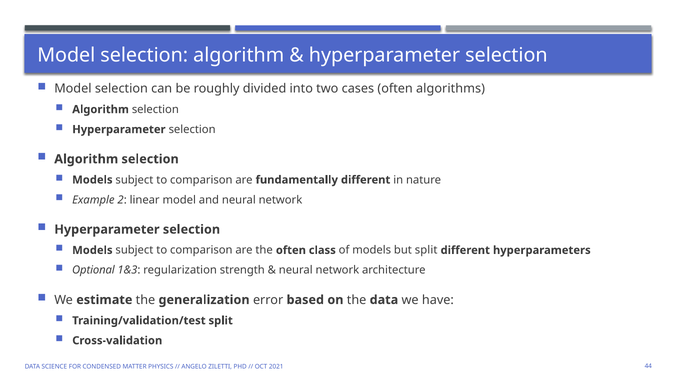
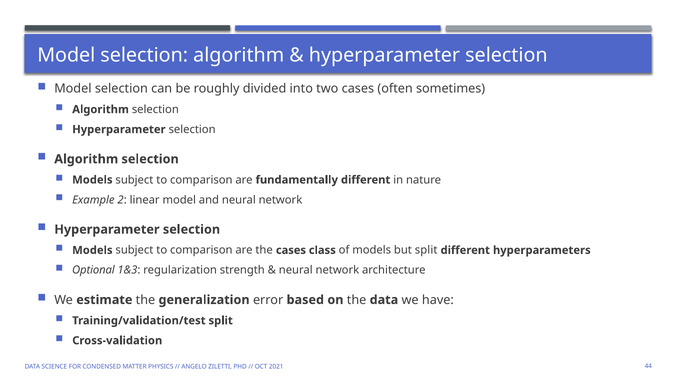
algorithms: algorithms -> sometimes
the often: often -> cases
